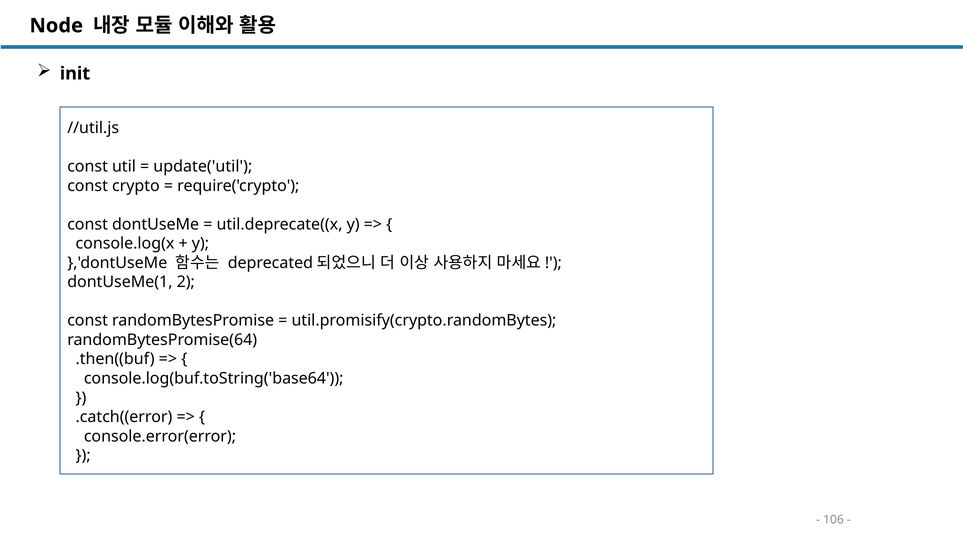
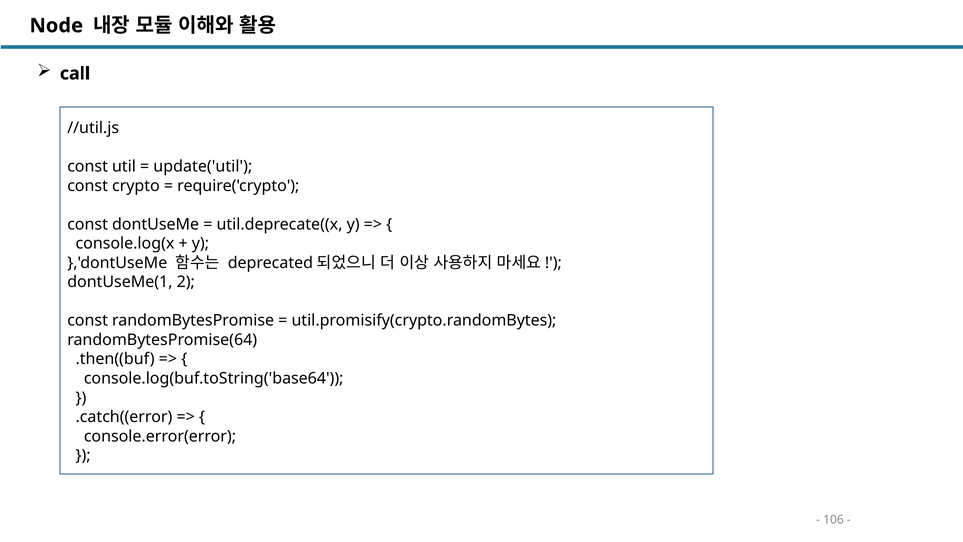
init: init -> call
